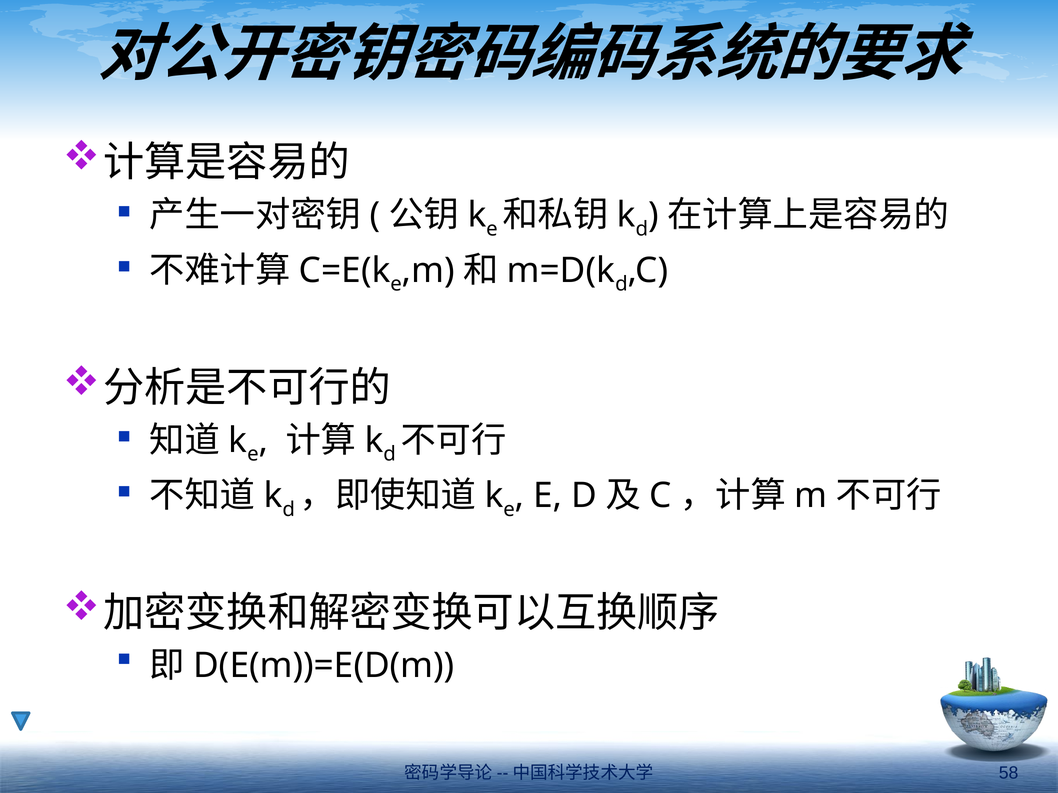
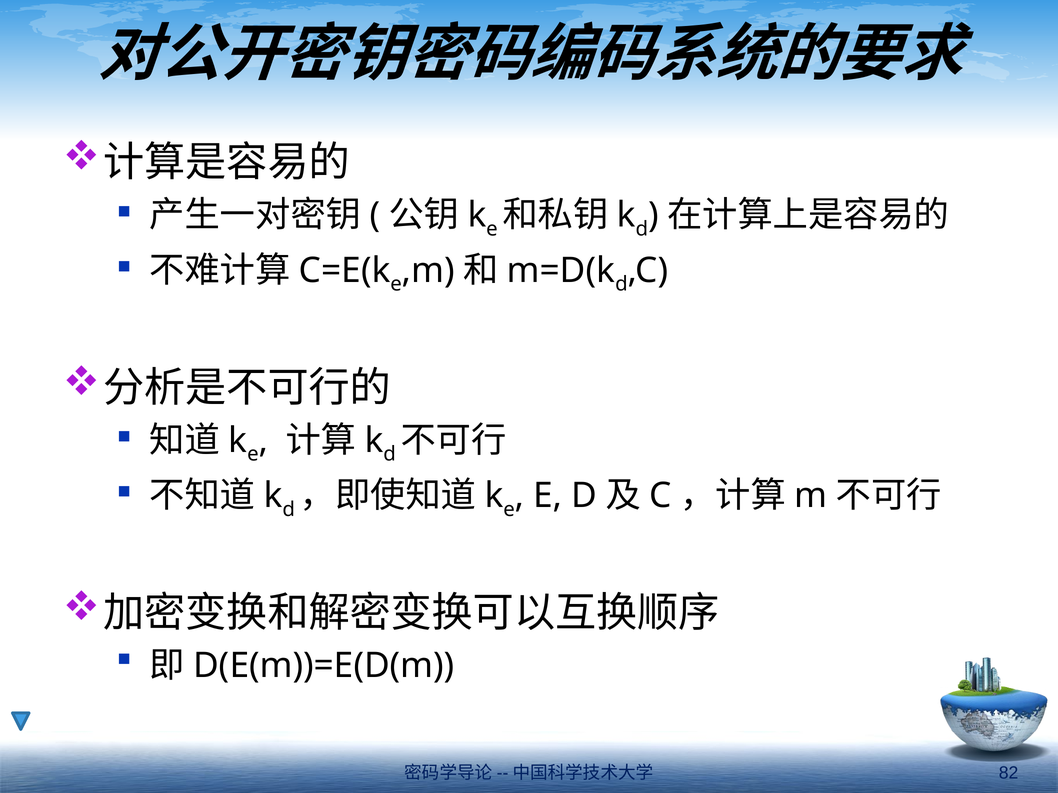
58: 58 -> 82
